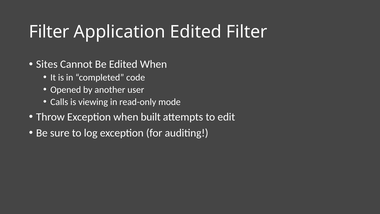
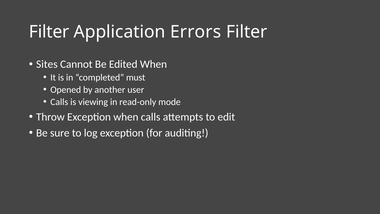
Application Edited: Edited -> Errors
code: code -> must
when built: built -> calls
